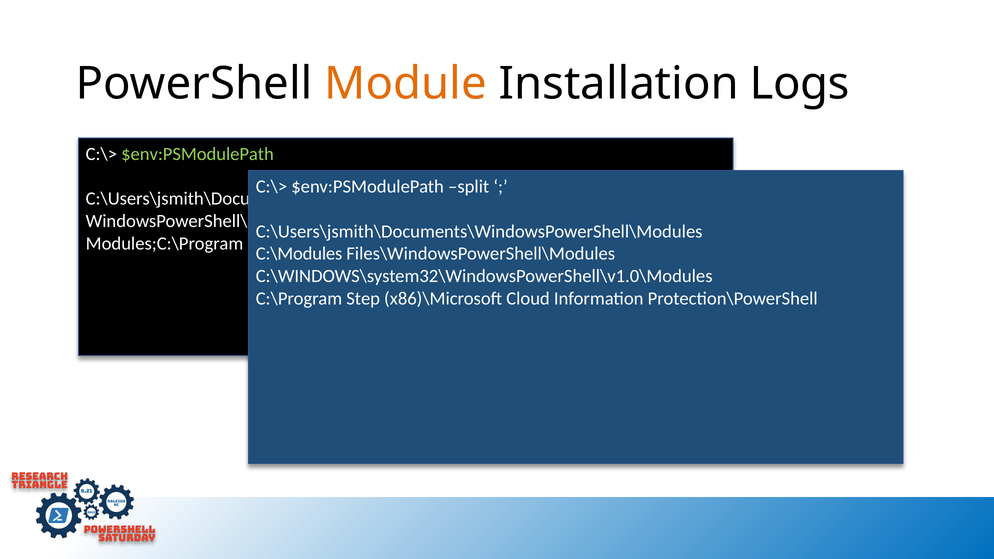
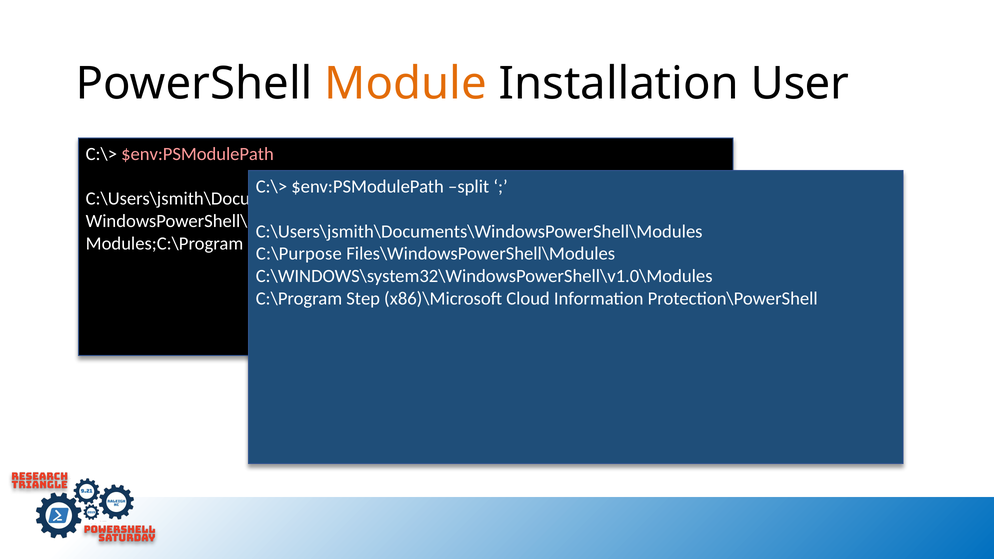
Logs: Logs -> User
$env:PSModulePath at (198, 154) colour: light green -> pink
C:\Modules: C:\Modules -> C:\Purpose
